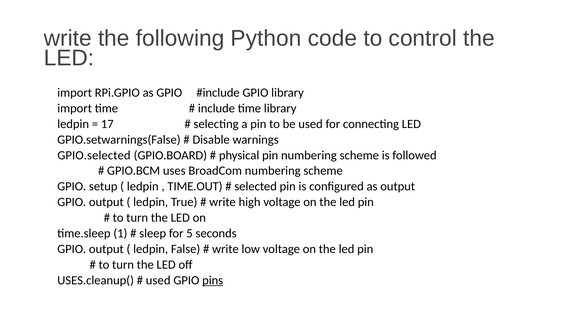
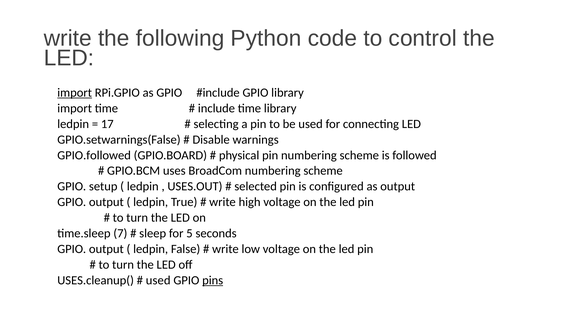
import at (75, 93) underline: none -> present
GPIO.selected: GPIO.selected -> GPIO.followed
TIME.OUT: TIME.OUT -> USES.OUT
1: 1 -> 7
